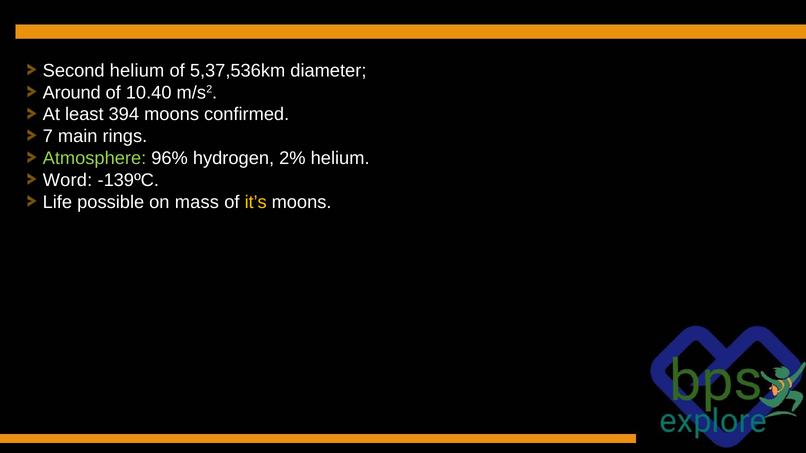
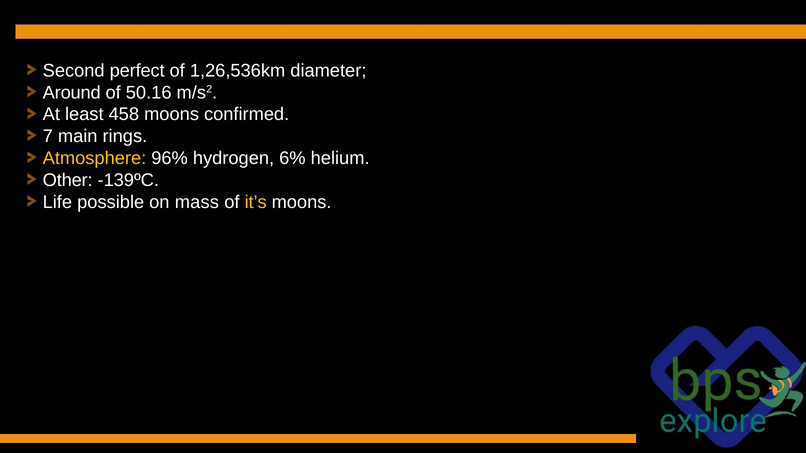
Second helium: helium -> perfect
5,37,536km: 5,37,536km -> 1,26,536km
10.40: 10.40 -> 50.16
394: 394 -> 458
Atmosphere colour: light green -> yellow
2%: 2% -> 6%
Word: Word -> Other
